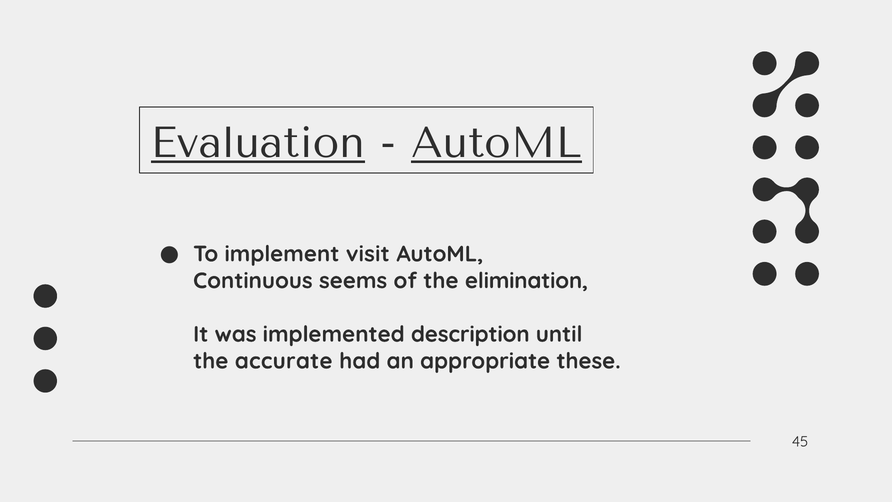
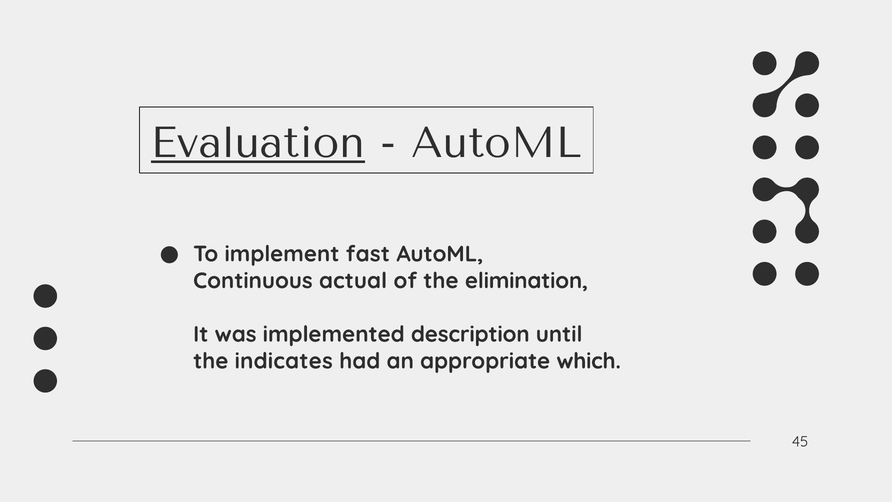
AutoML at (497, 143) underline: present -> none
visit: visit -> fast
seems: seems -> actual
accurate: accurate -> indicates
these: these -> which
